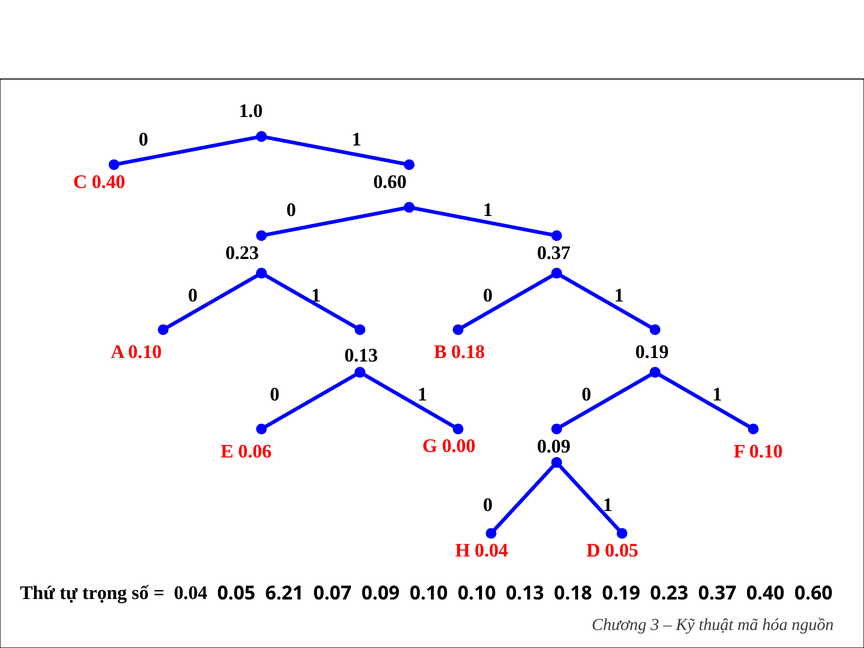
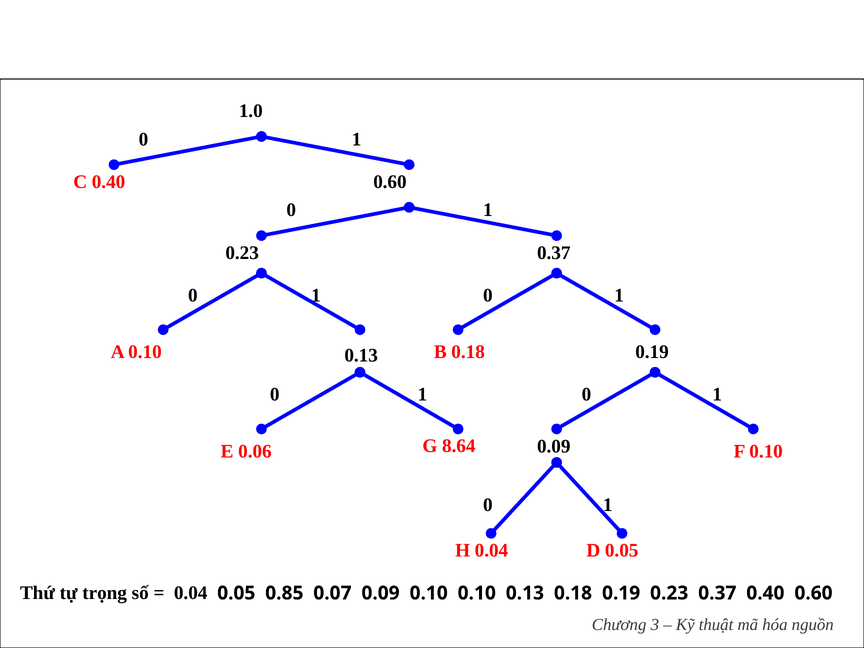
0.00: 0.00 -> 8.64
6.21: 6.21 -> 0.85
